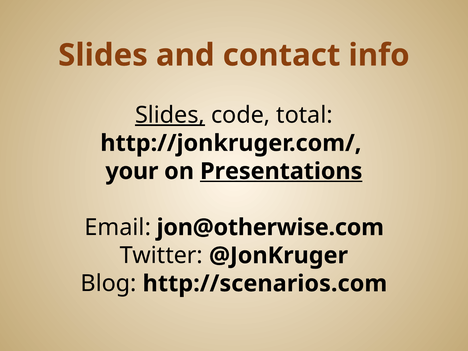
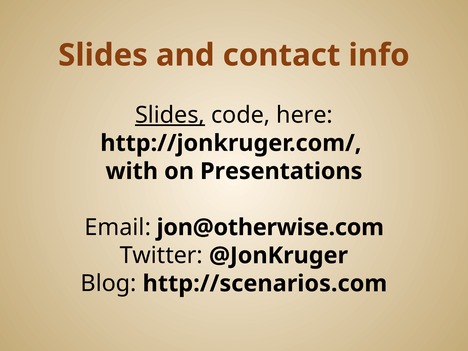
total: total -> here
your: your -> with
Presentations underline: present -> none
